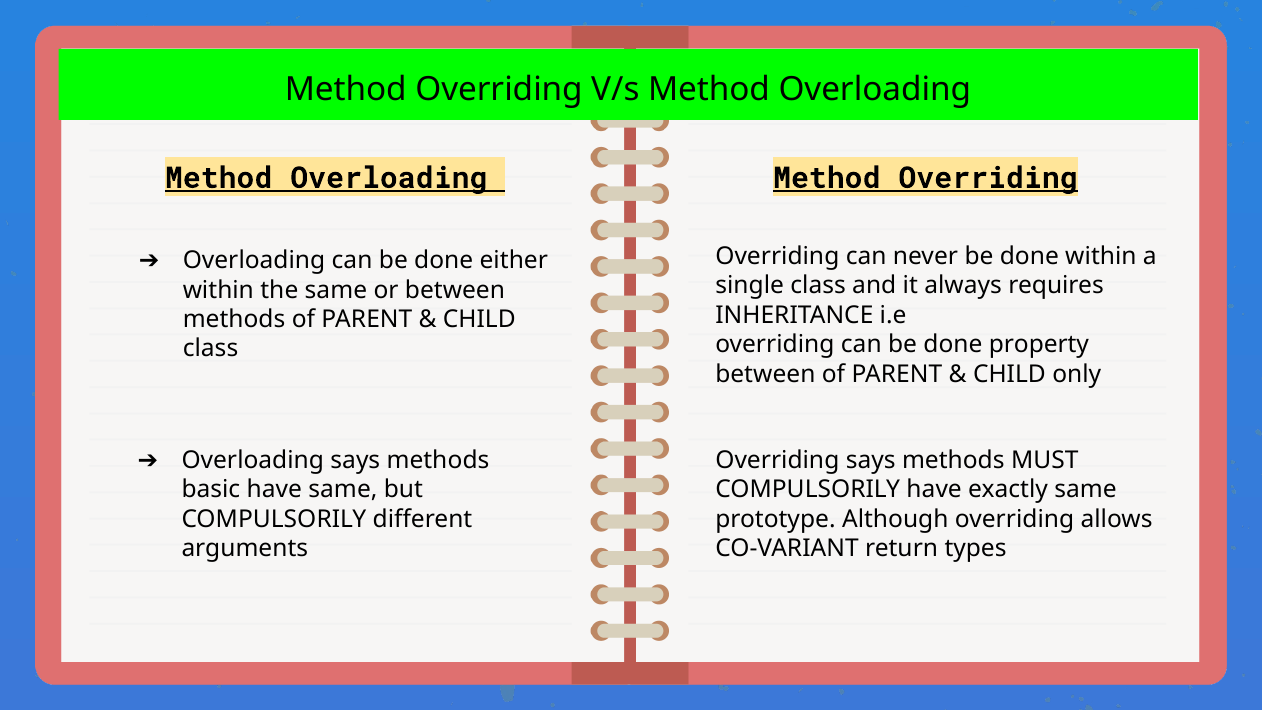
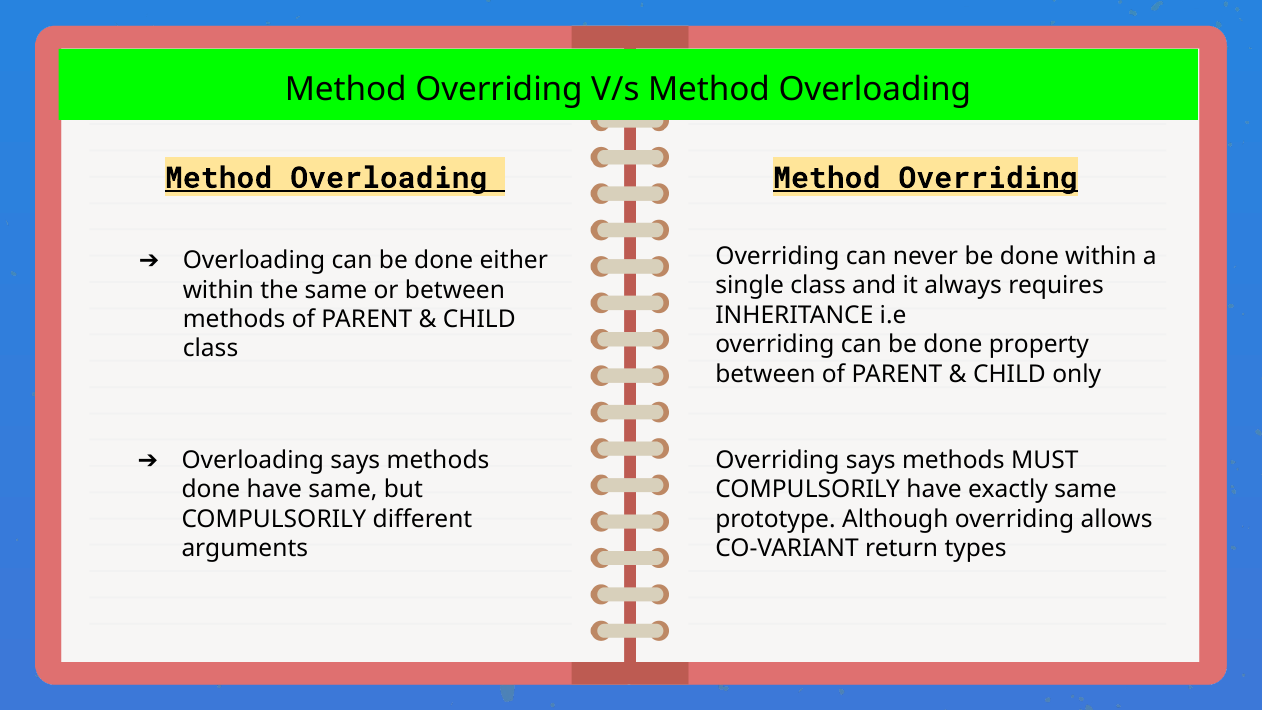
basic at (211, 490): basic -> done
